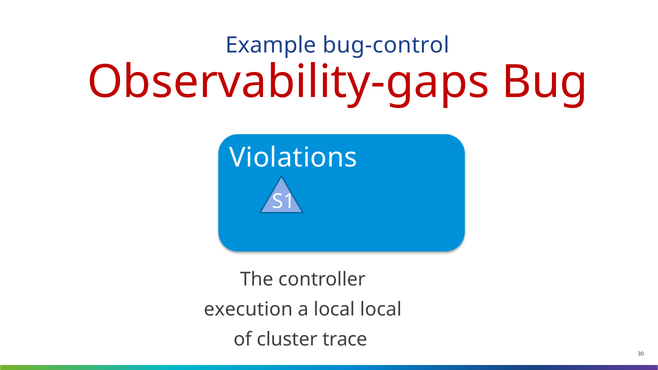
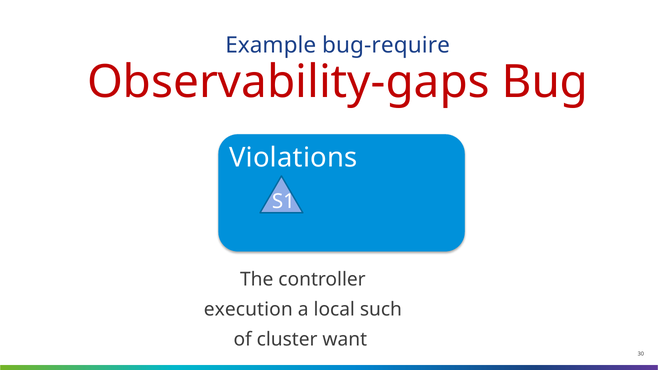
bug-control: bug-control -> bug-require
local local: local -> such
trace: trace -> want
